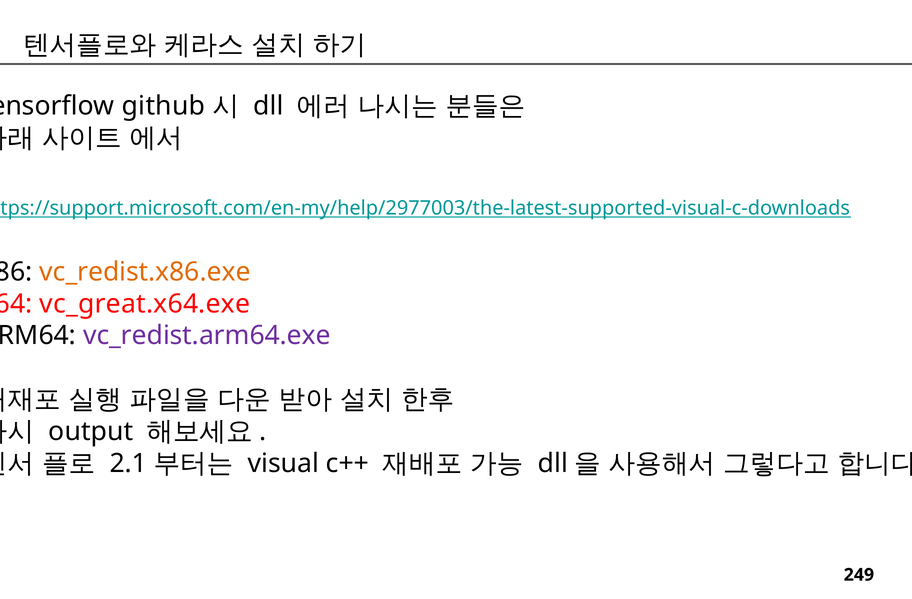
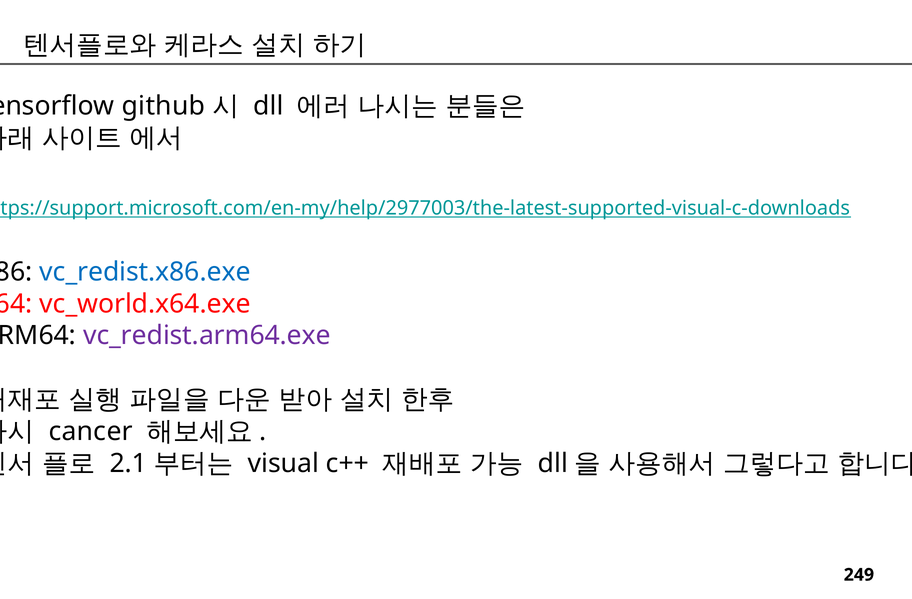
vc_redist.x86.exe colour: orange -> blue
vc_great.x64.exe: vc_great.x64.exe -> vc_world.x64.exe
output: output -> cancer
